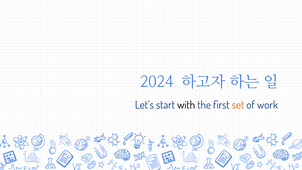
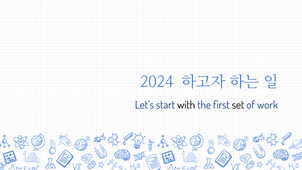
set colour: orange -> black
